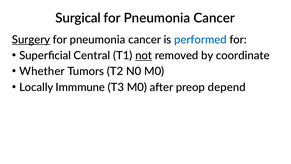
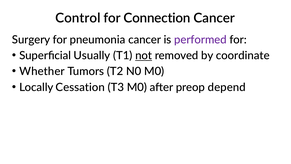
Surgical: Surgical -> Control
Pneumonia at (157, 18): Pneumonia -> Connection
Surgery underline: present -> none
performed colour: blue -> purple
Central: Central -> Usually
Immmune: Immmune -> Cessation
